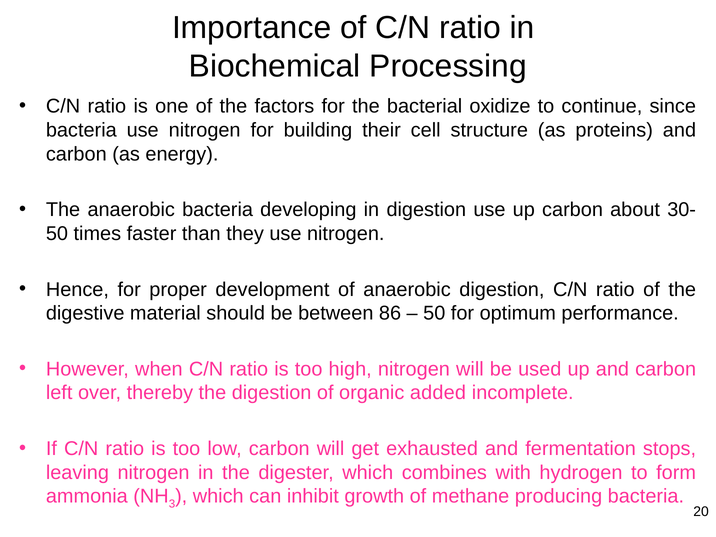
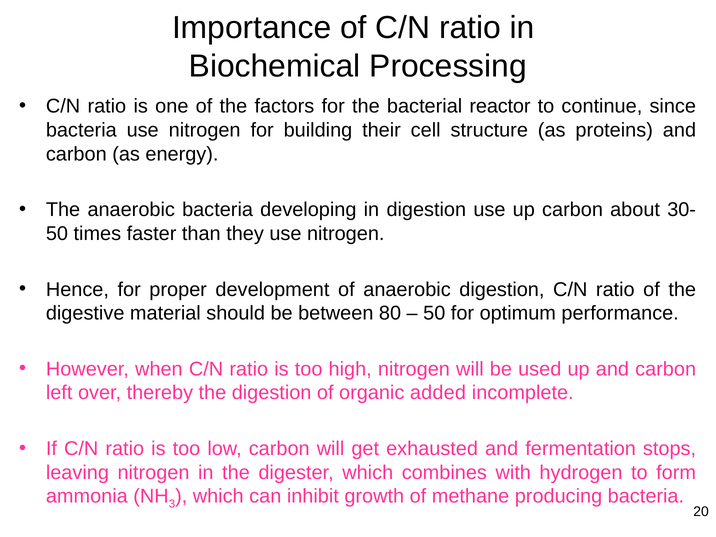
oxidize: oxidize -> reactor
86: 86 -> 80
